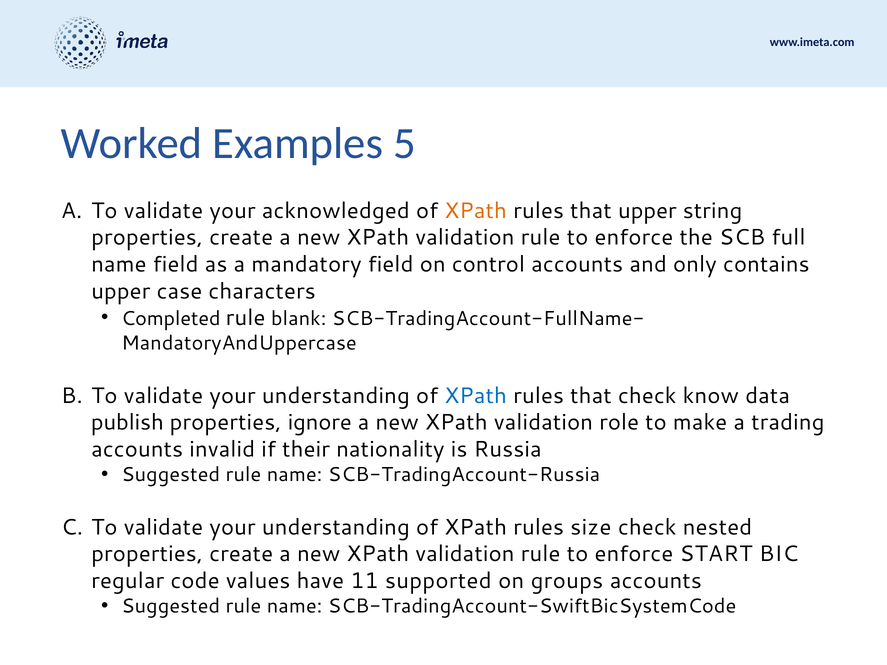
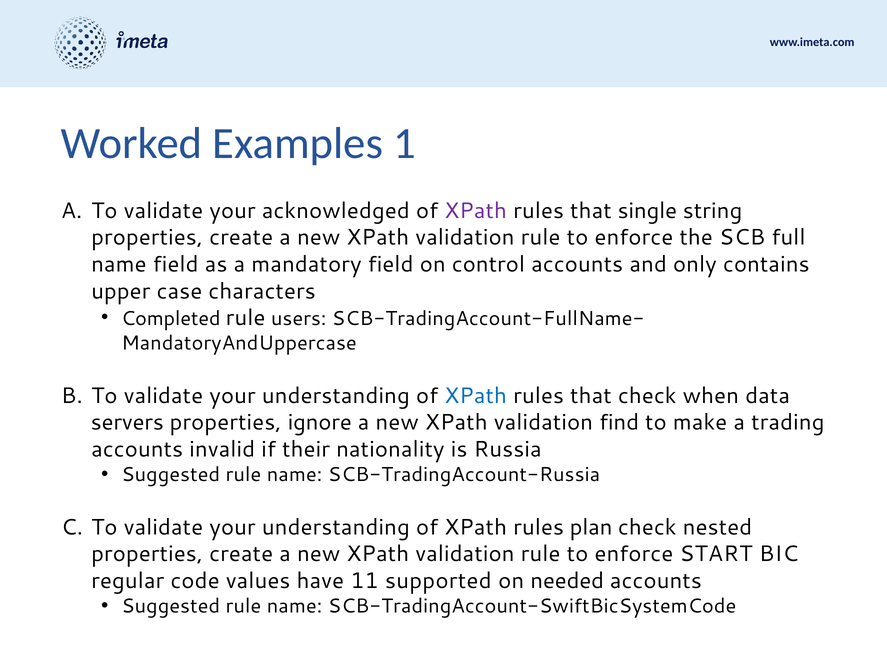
5: 5 -> 1
XPath at (476, 211) colour: orange -> purple
that upper: upper -> single
blank: blank -> users
know: know -> when
publish: publish -> servers
role: role -> find
size: size -> plan
groups: groups -> needed
